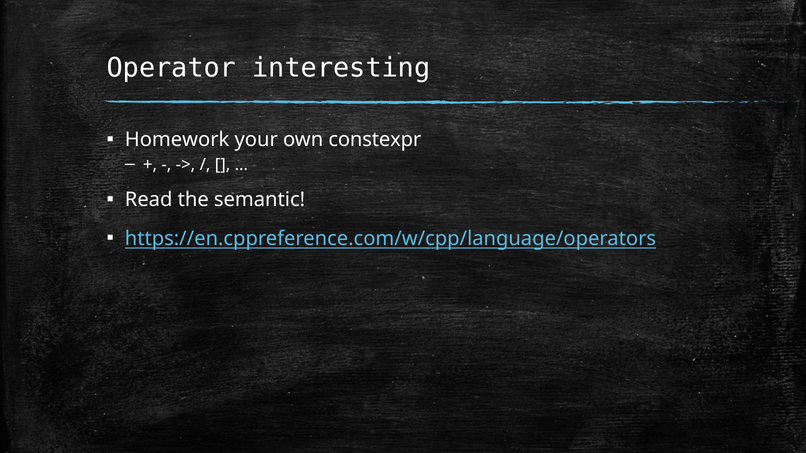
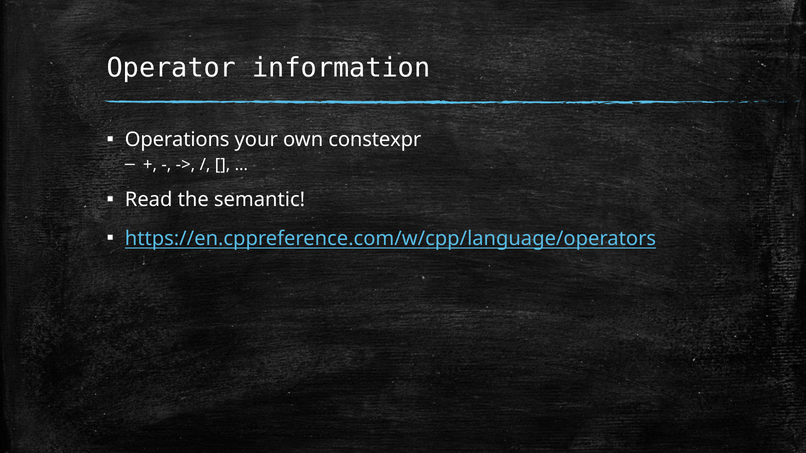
interesting: interesting -> information
Homework: Homework -> Operations
